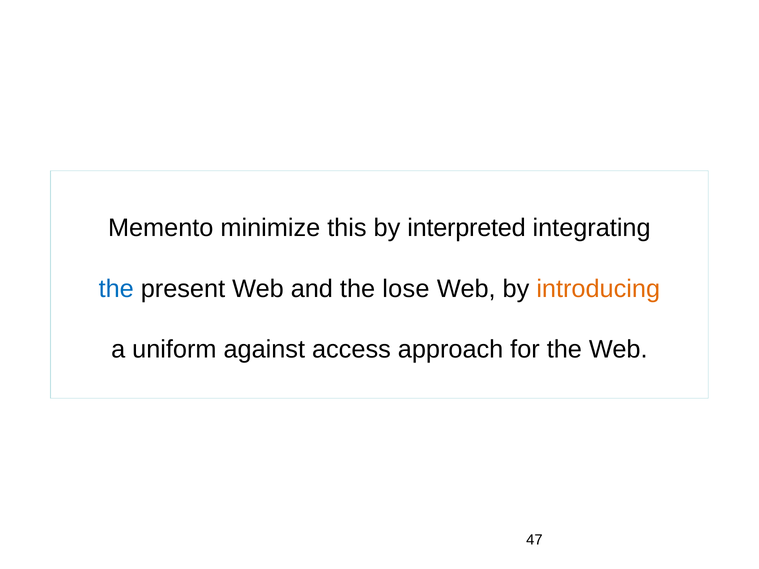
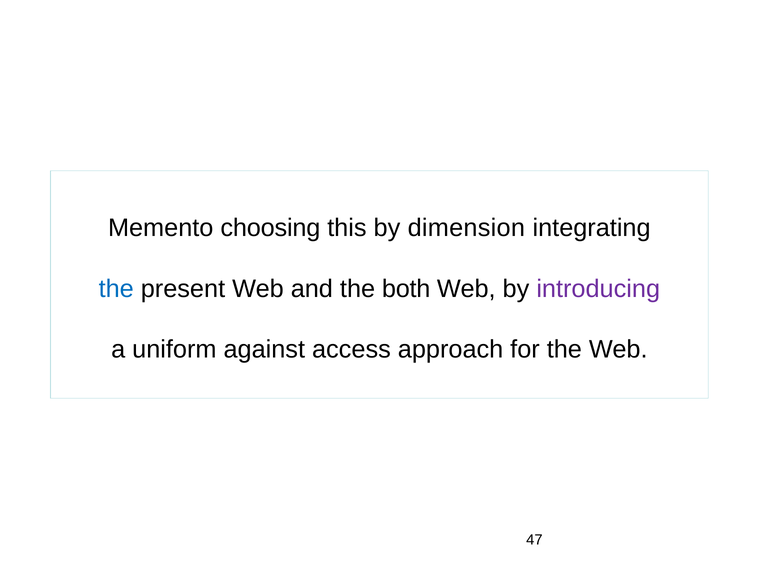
minimize: minimize -> choosing
interpreted: interpreted -> dimension
lose: lose -> both
introducing colour: orange -> purple
